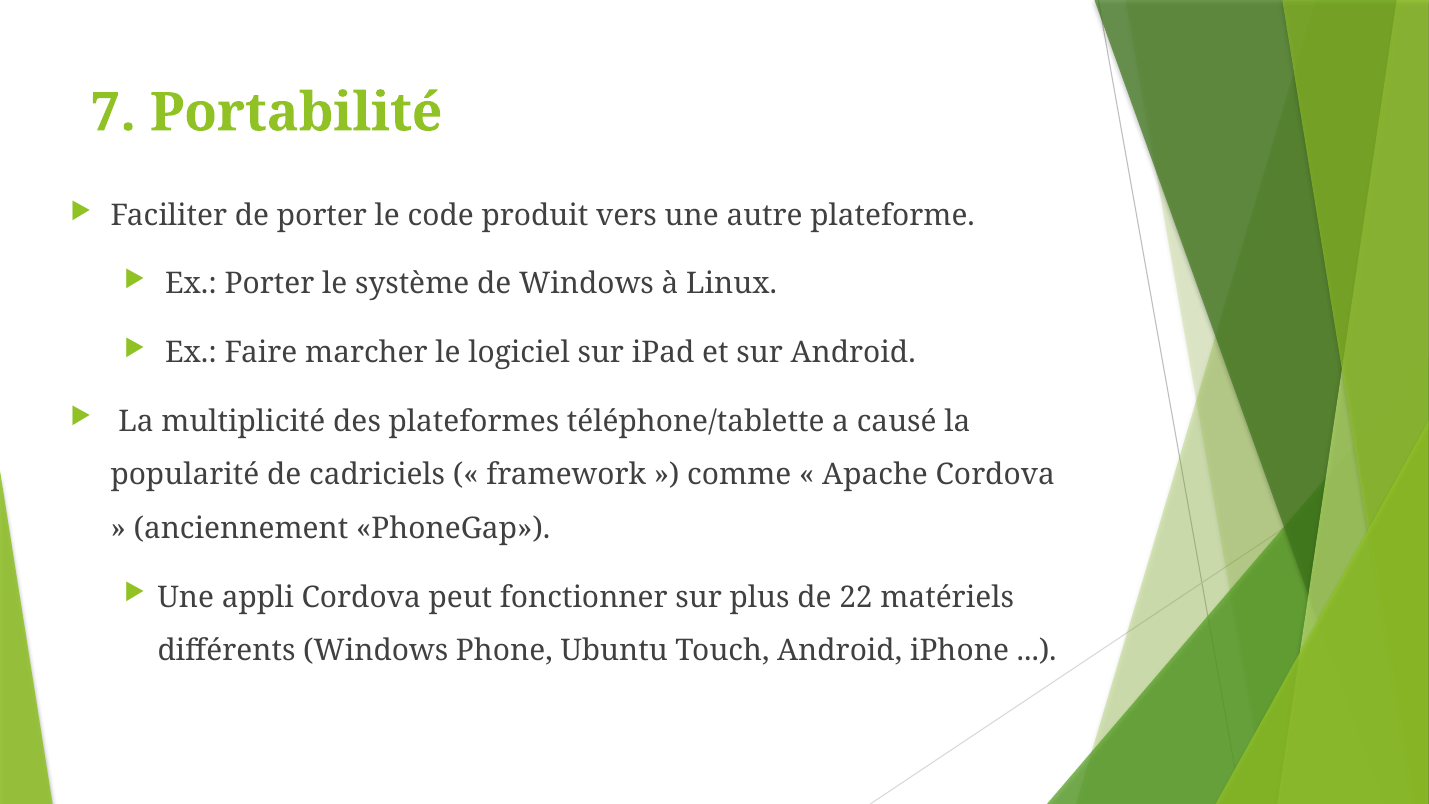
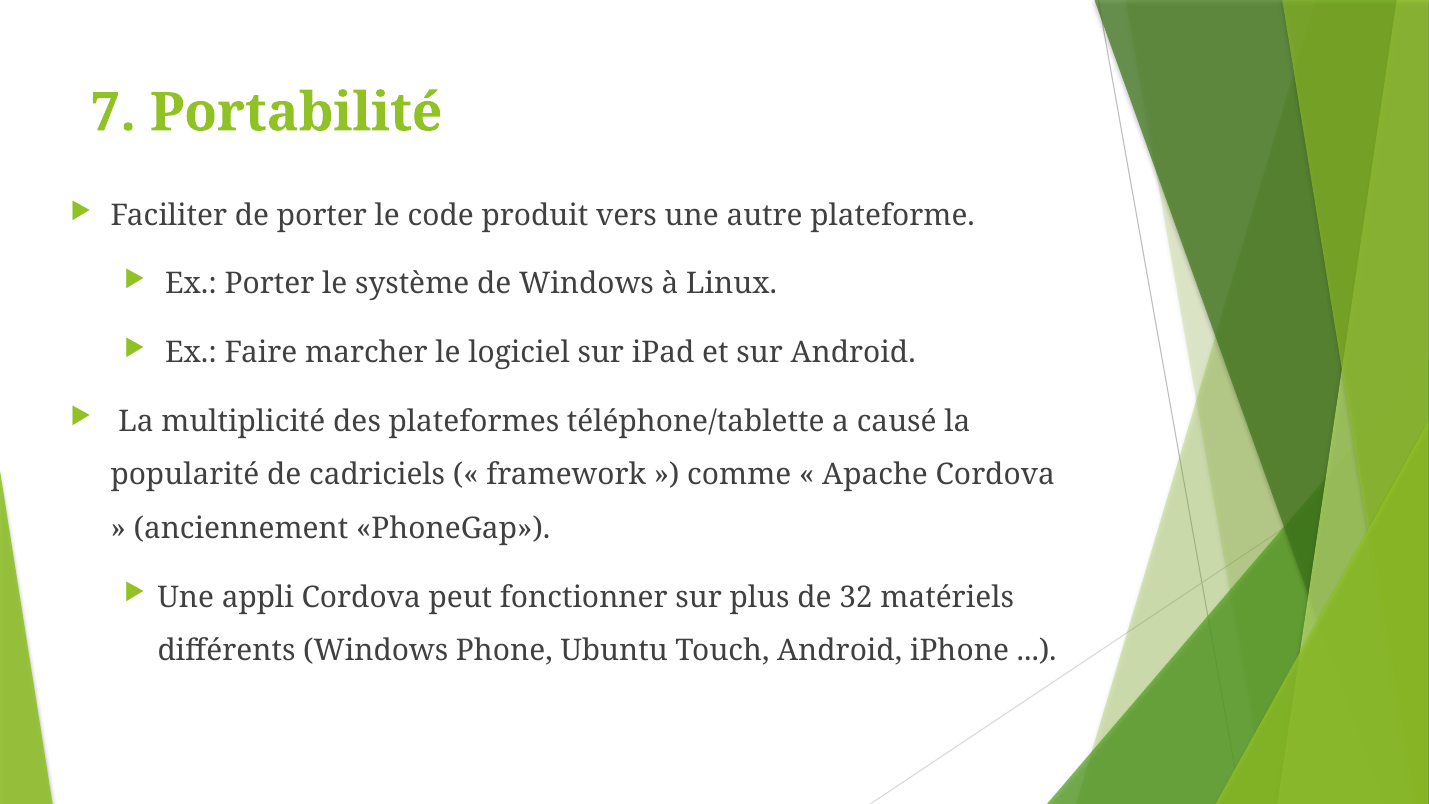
22: 22 -> 32
